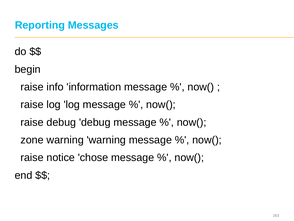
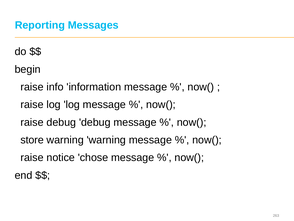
zone: zone -> store
